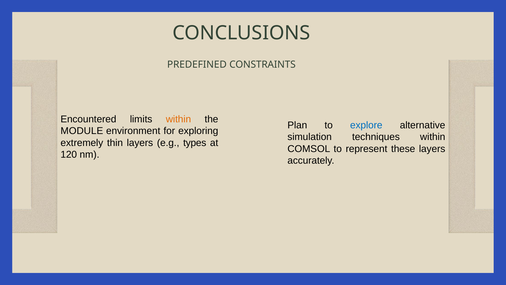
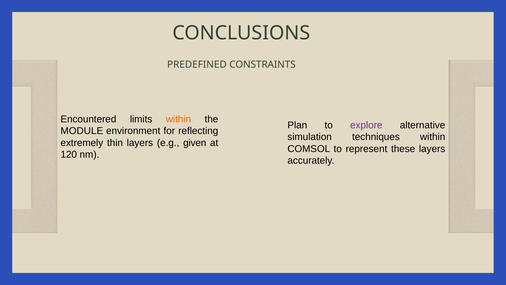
explore colour: blue -> purple
exploring: exploring -> reflecting
types: types -> given
